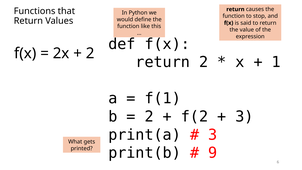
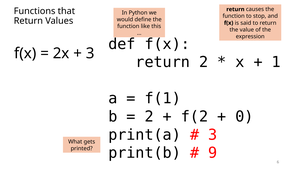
2 at (90, 53): 2 -> 3
3 at (244, 117): 3 -> 0
